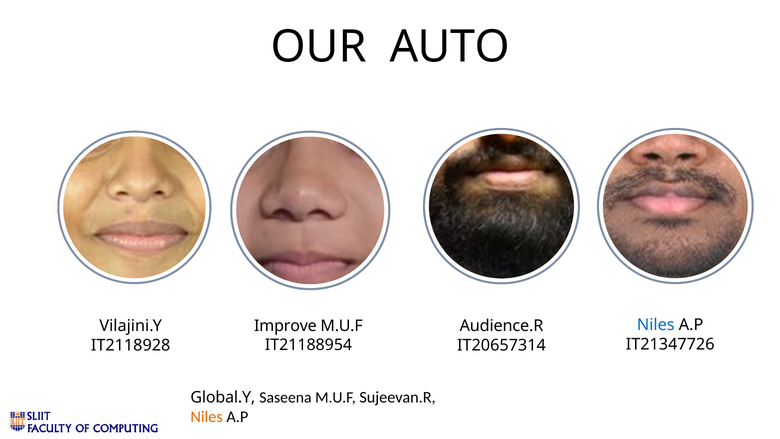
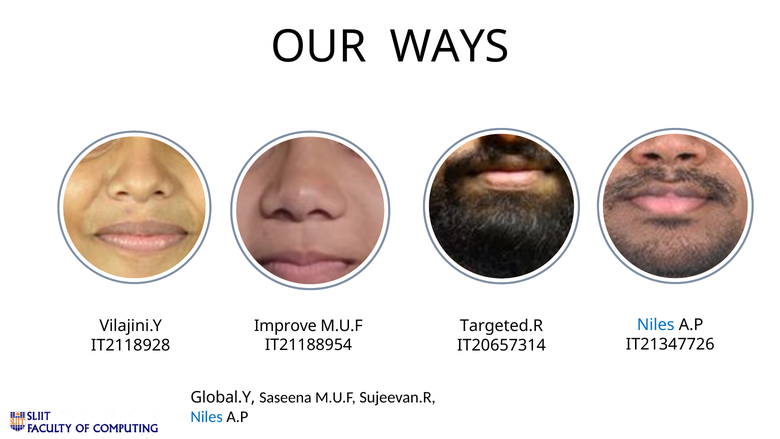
AUTO: AUTO -> WAYS
Audience.R: Audience.R -> Targeted.R
Niles at (207, 417) colour: orange -> blue
